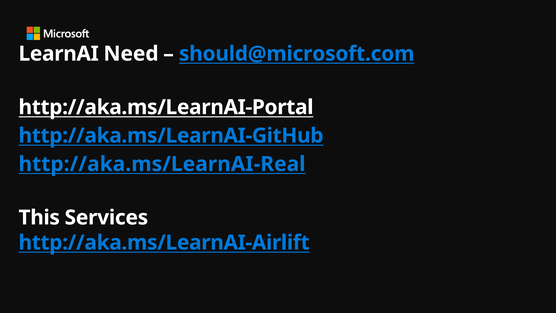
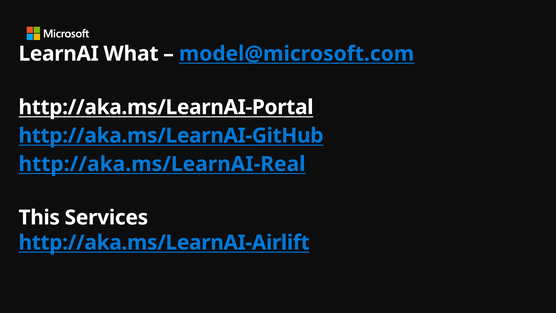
Need: Need -> What
should@microsoft.com: should@microsoft.com -> model@microsoft.com
